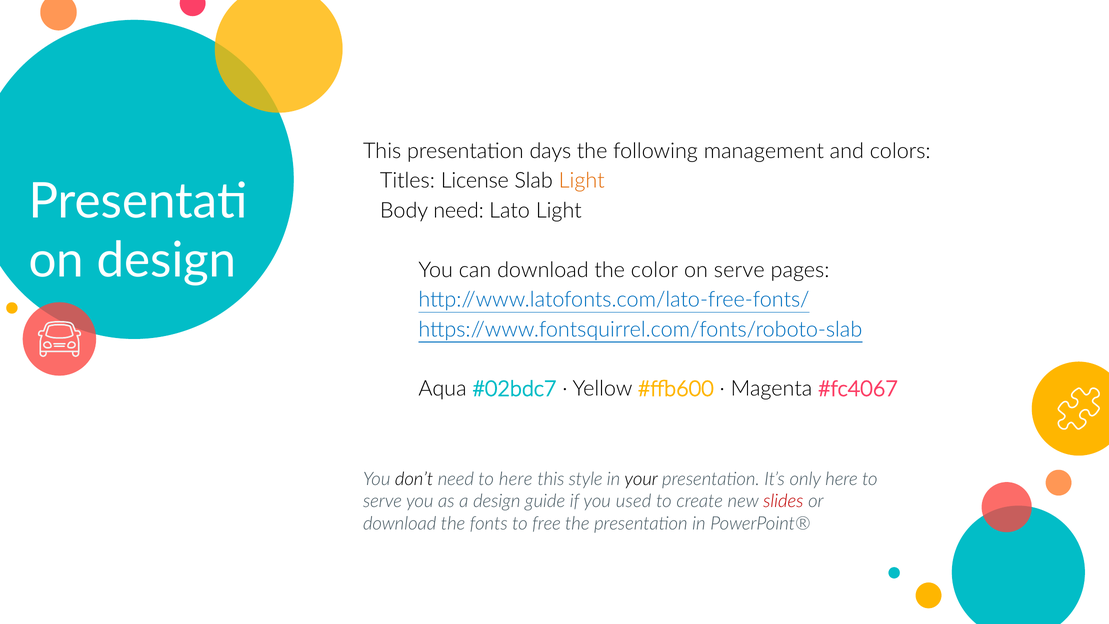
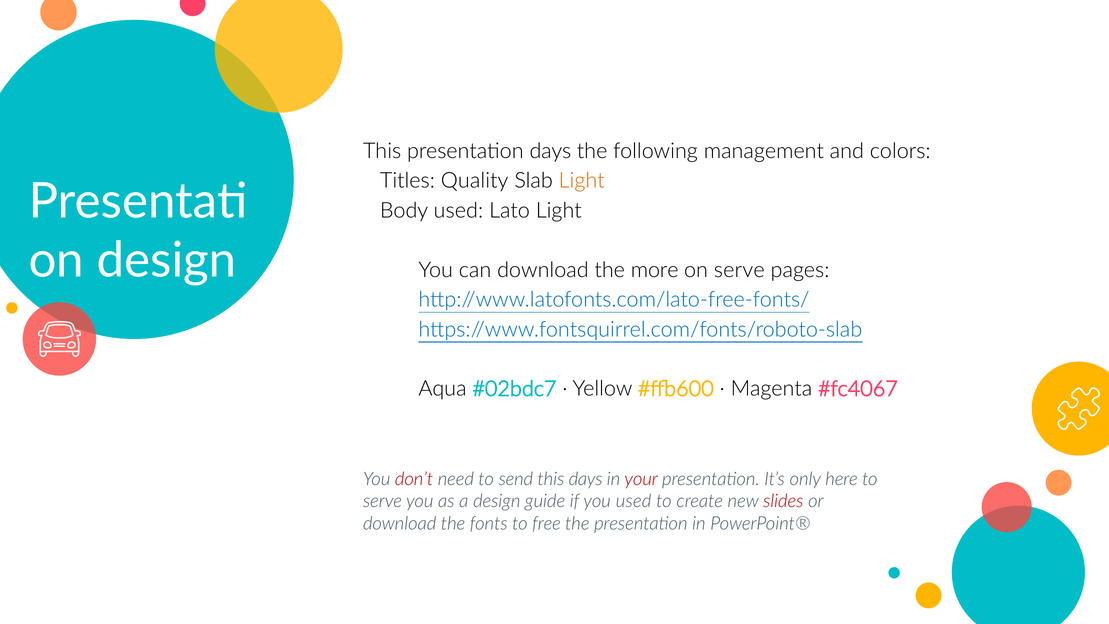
License: License -> Quality
Body need: need -> used
color: color -> more
don’t colour: black -> red
to here: here -> send
this style: style -> days
your colour: black -> red
